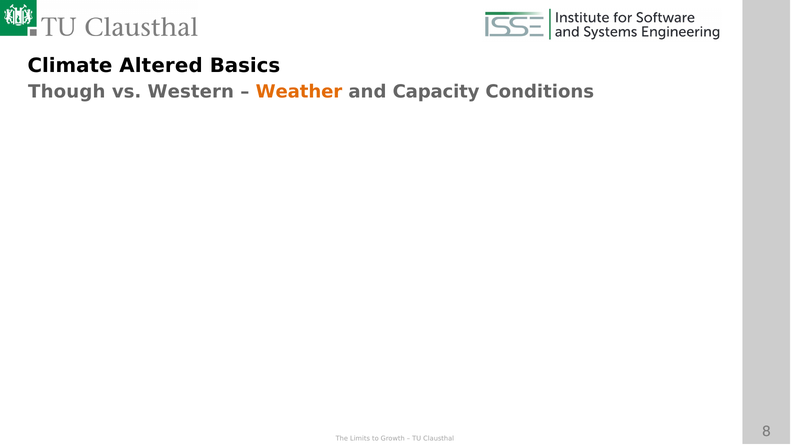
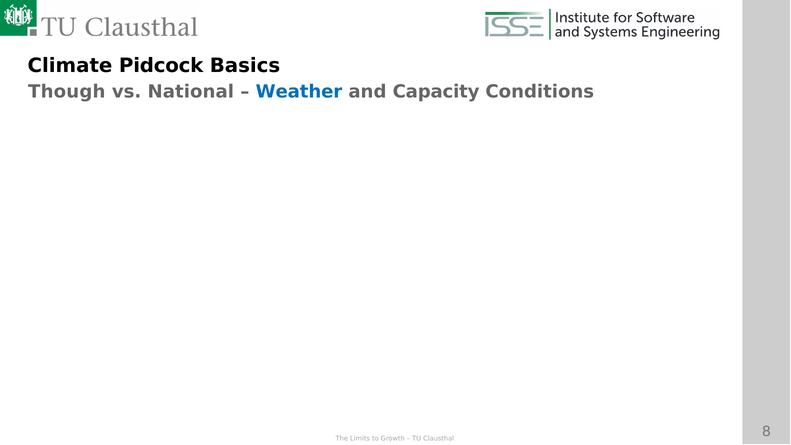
Altered: Altered -> Pidcock
Western: Western -> National
Weather colour: orange -> blue
